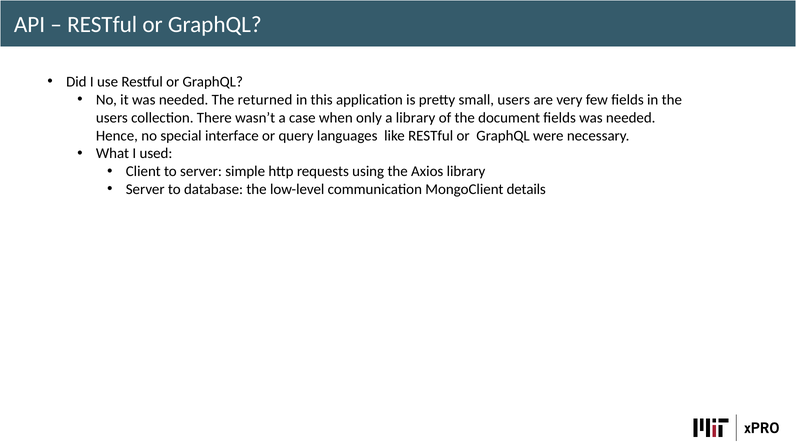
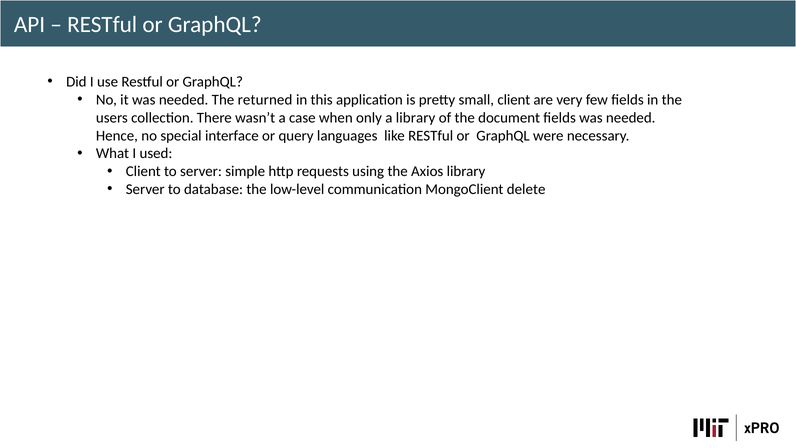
small users: users -> client
details: details -> delete
